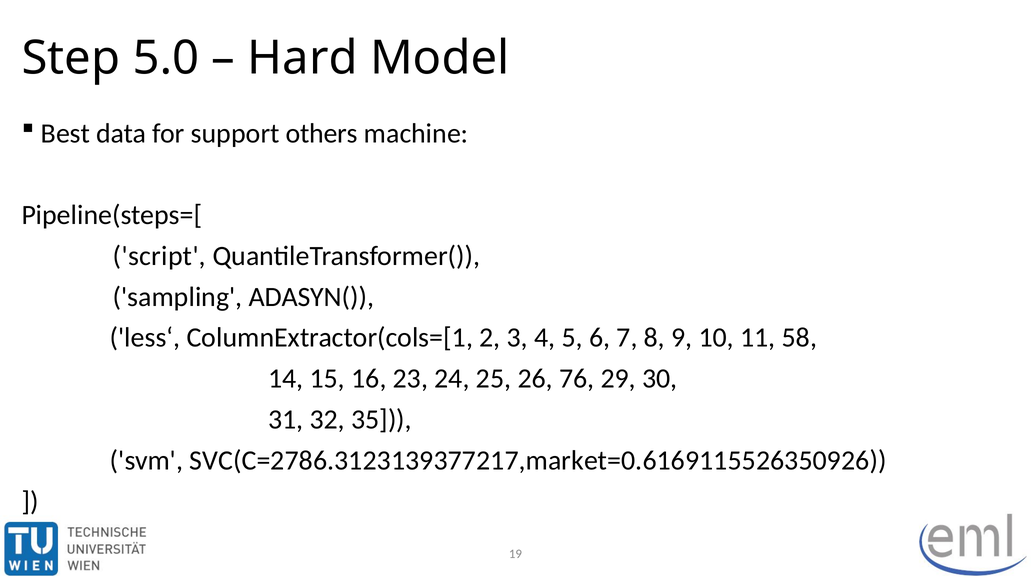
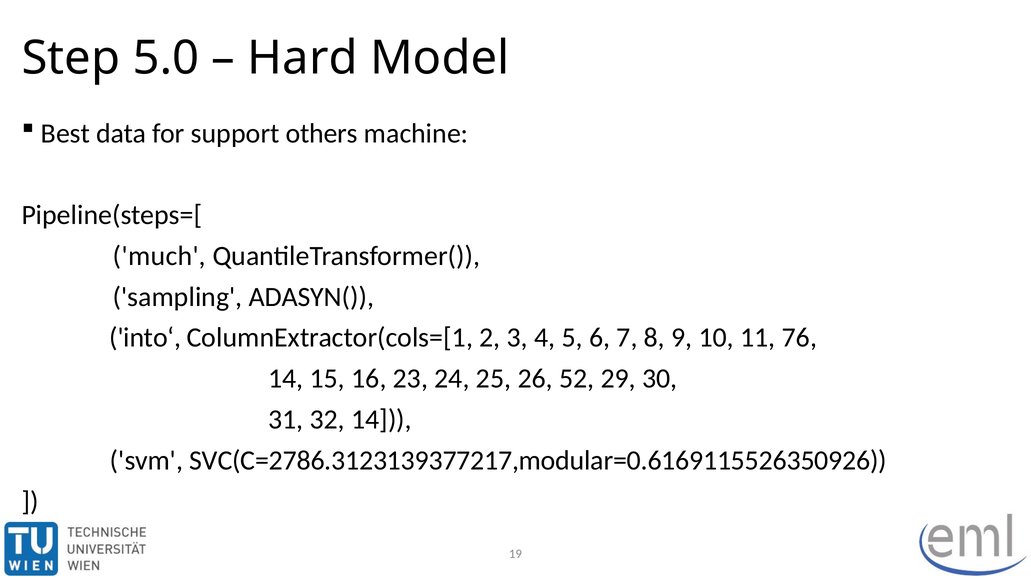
script: script -> much
less‘: less‘ -> into‘
58: 58 -> 76
76: 76 -> 52
32 35: 35 -> 14
SVC(C=2786.3123139377217,market=0.6169115526350926: SVC(C=2786.3123139377217,market=0.6169115526350926 -> SVC(C=2786.3123139377217,modular=0.6169115526350926
